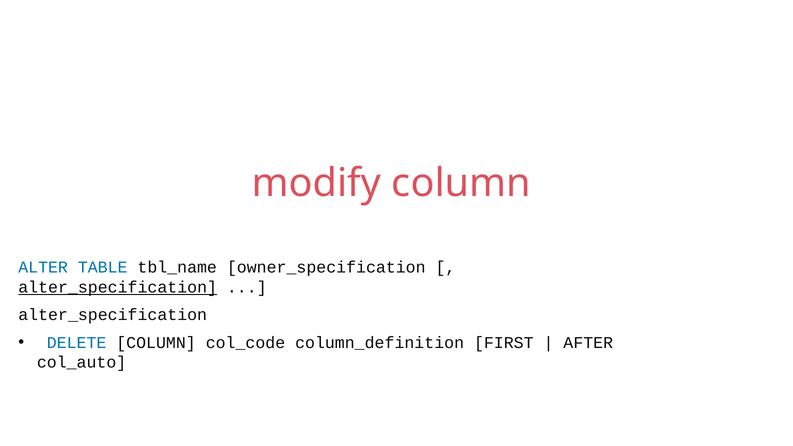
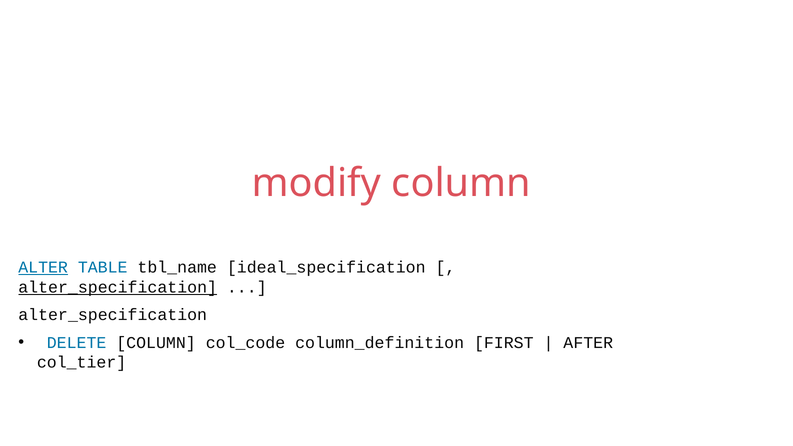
ALTER underline: none -> present
owner_specification: owner_specification -> ideal_specification
col_auto: col_auto -> col_tier
